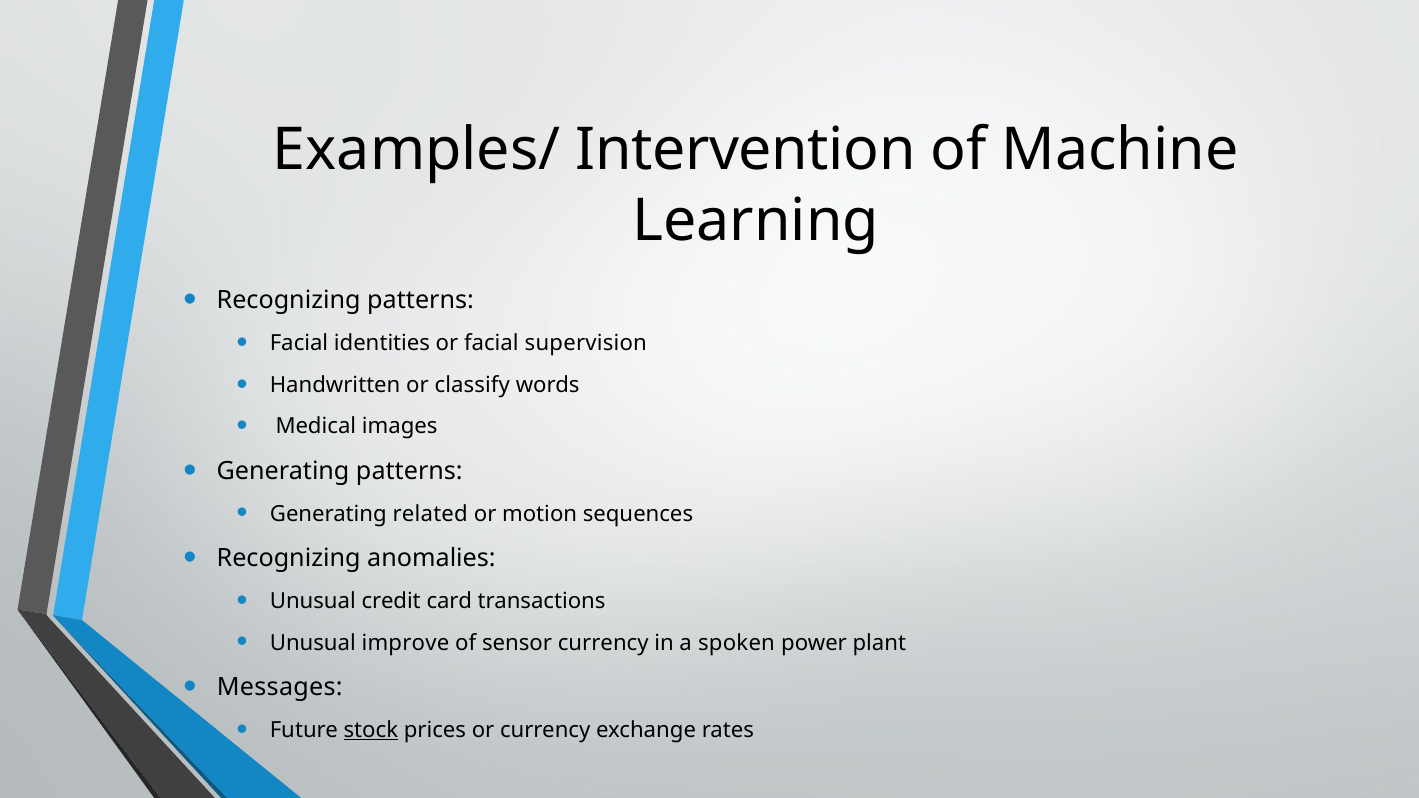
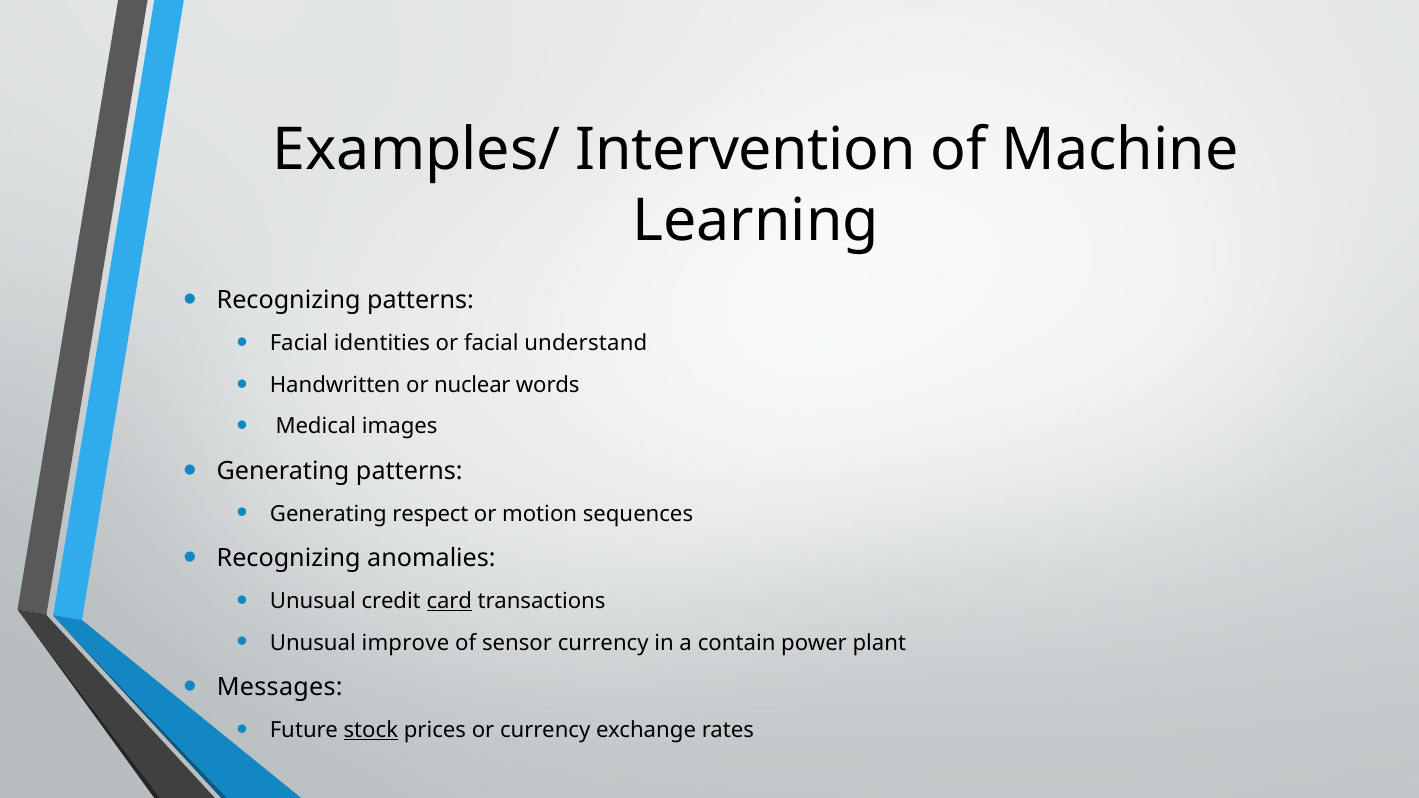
supervision: supervision -> understand
classify: classify -> nuclear
related: related -> respect
card underline: none -> present
spoken: spoken -> contain
